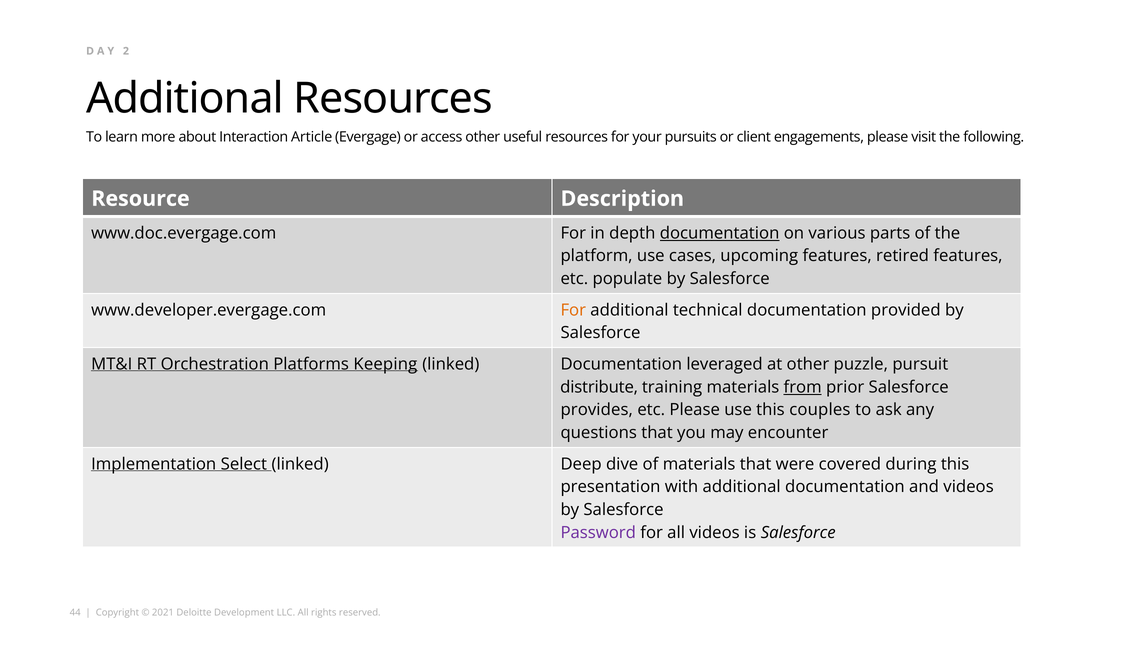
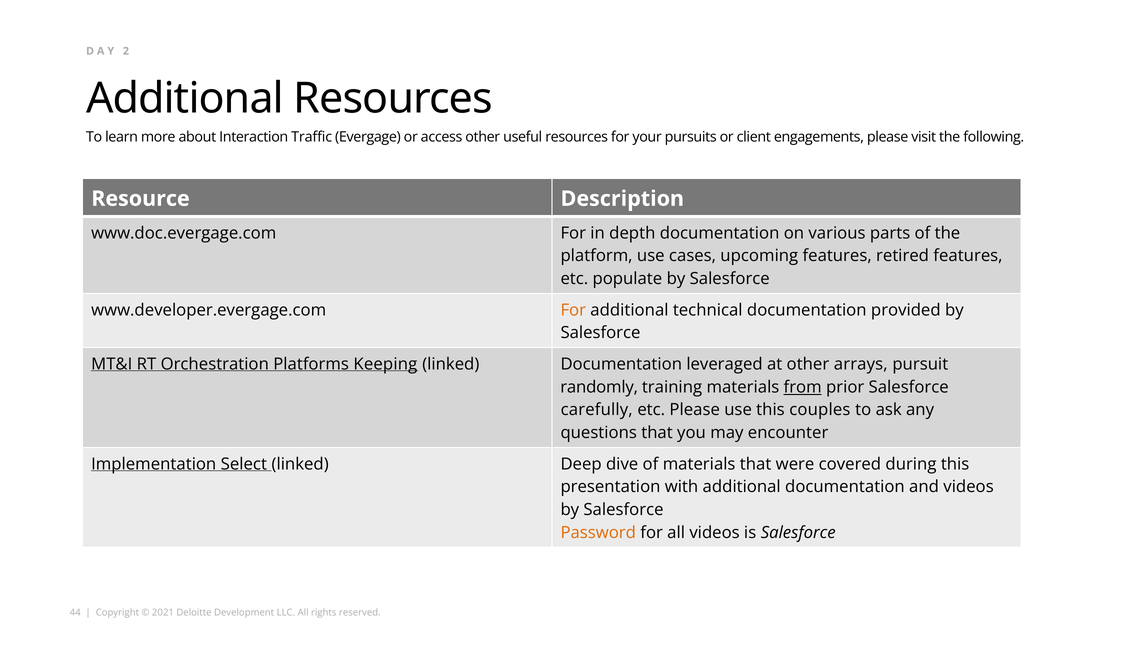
Article: Article -> Traffic
documentation at (720, 233) underline: present -> none
puzzle: puzzle -> arrays
distribute: distribute -> randomly
provides: provides -> carefully
Password colour: purple -> orange
